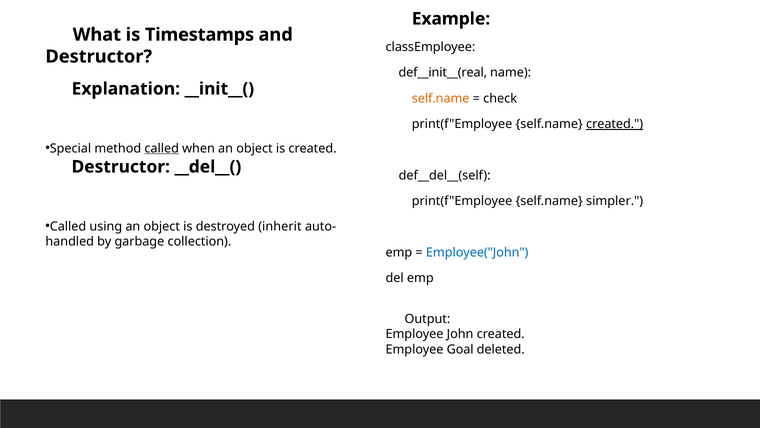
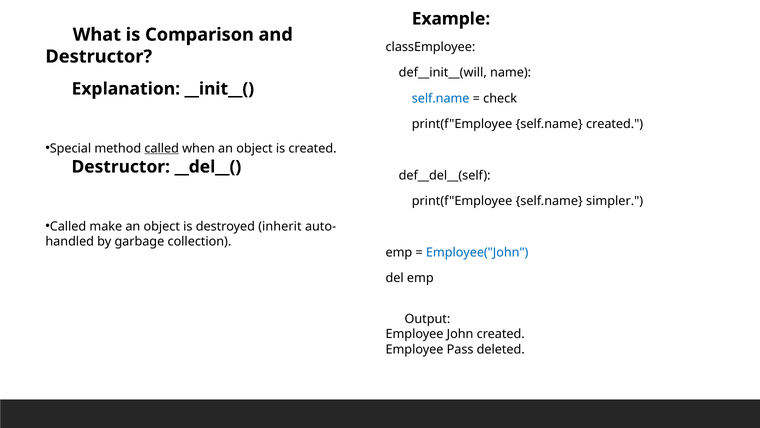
Timestamps: Timestamps -> Comparison
def__init__(real: def__init__(real -> def__init__(will
self.name at (441, 98) colour: orange -> blue
created at (615, 124) underline: present -> none
using: using -> make
Goal: Goal -> Pass
